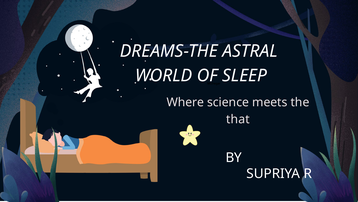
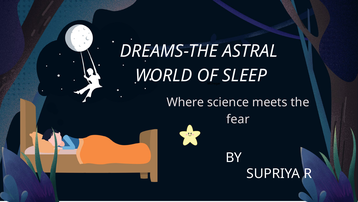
that: that -> fear
